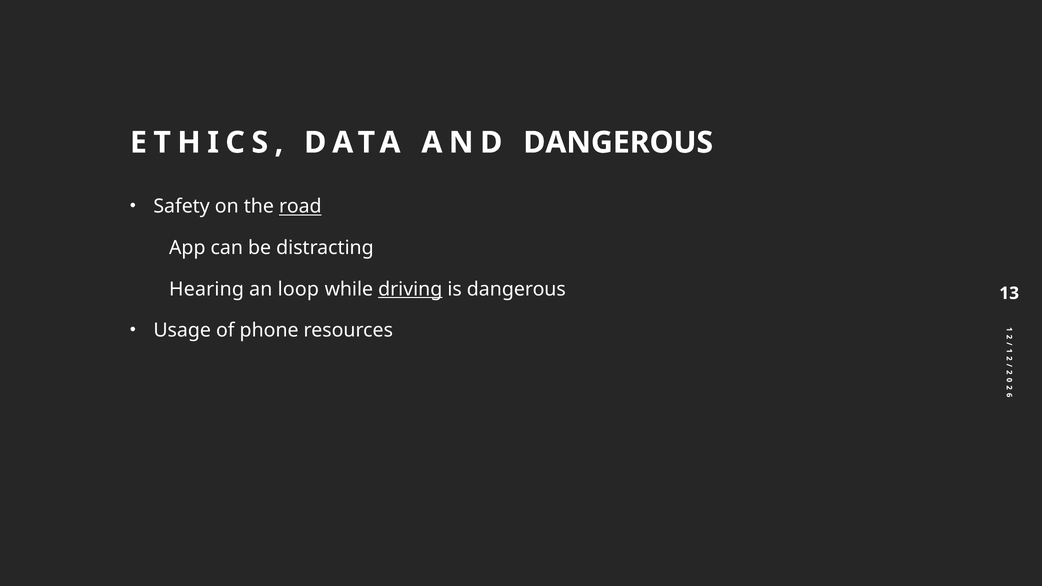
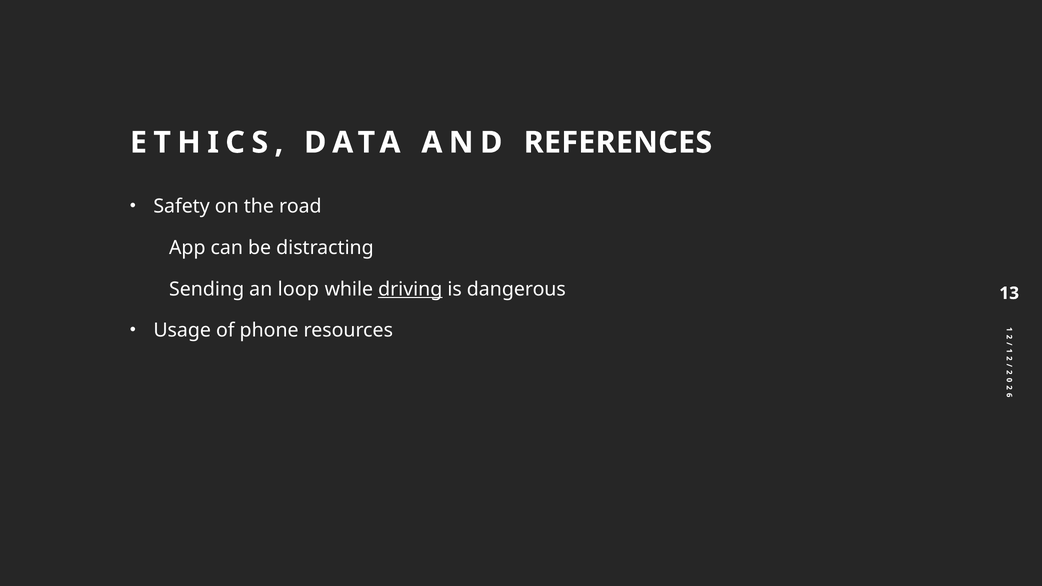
AND DANGEROUS: DANGEROUS -> REFERENCES
road underline: present -> none
Hearing: Hearing -> Sending
